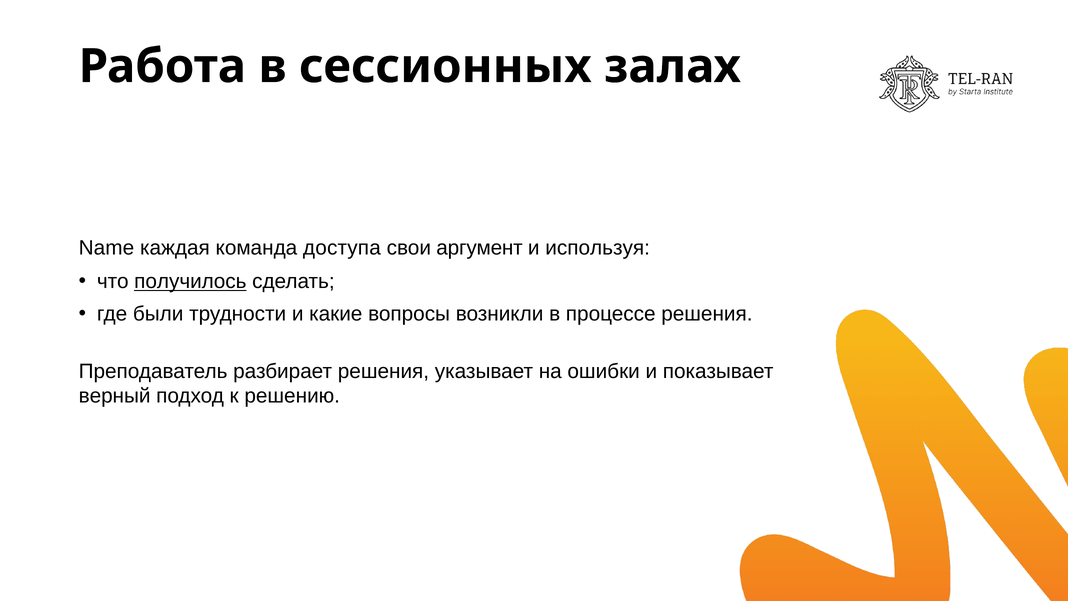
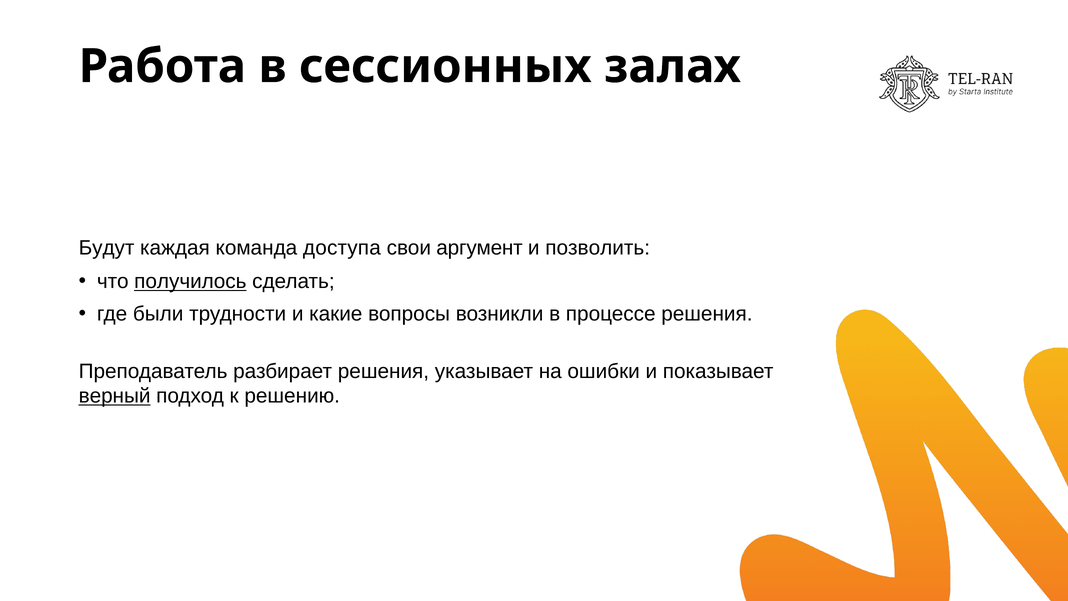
Name: Name -> Будут
используя: используя -> позволить
верный underline: none -> present
